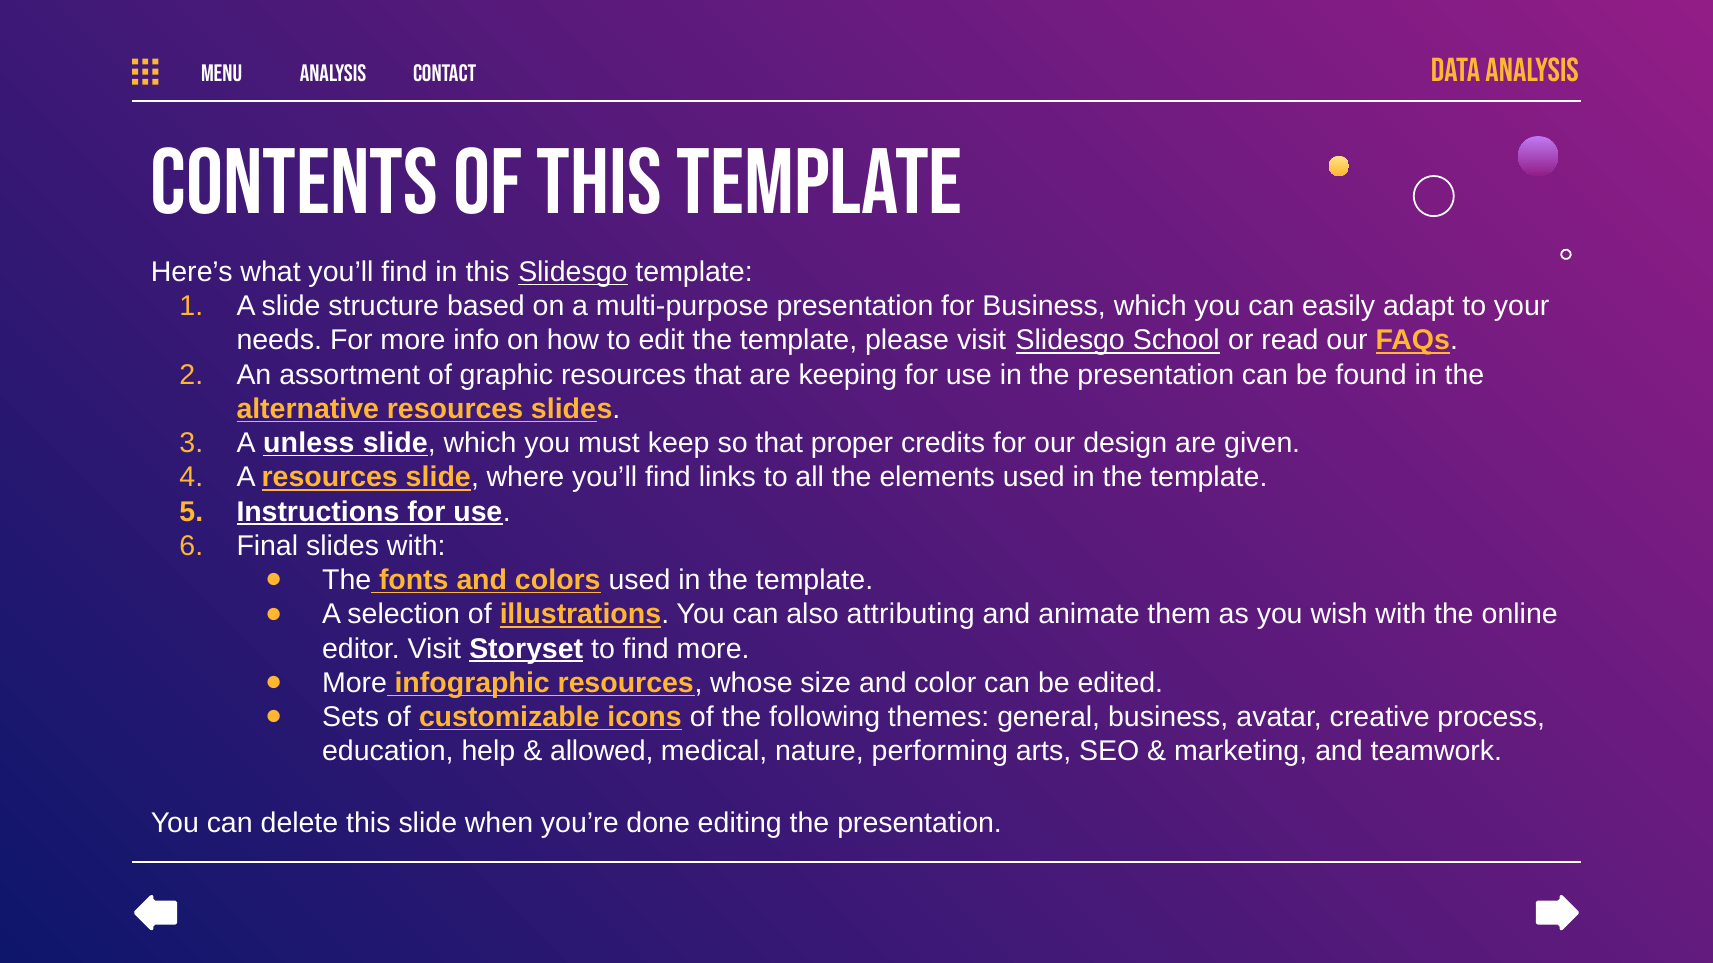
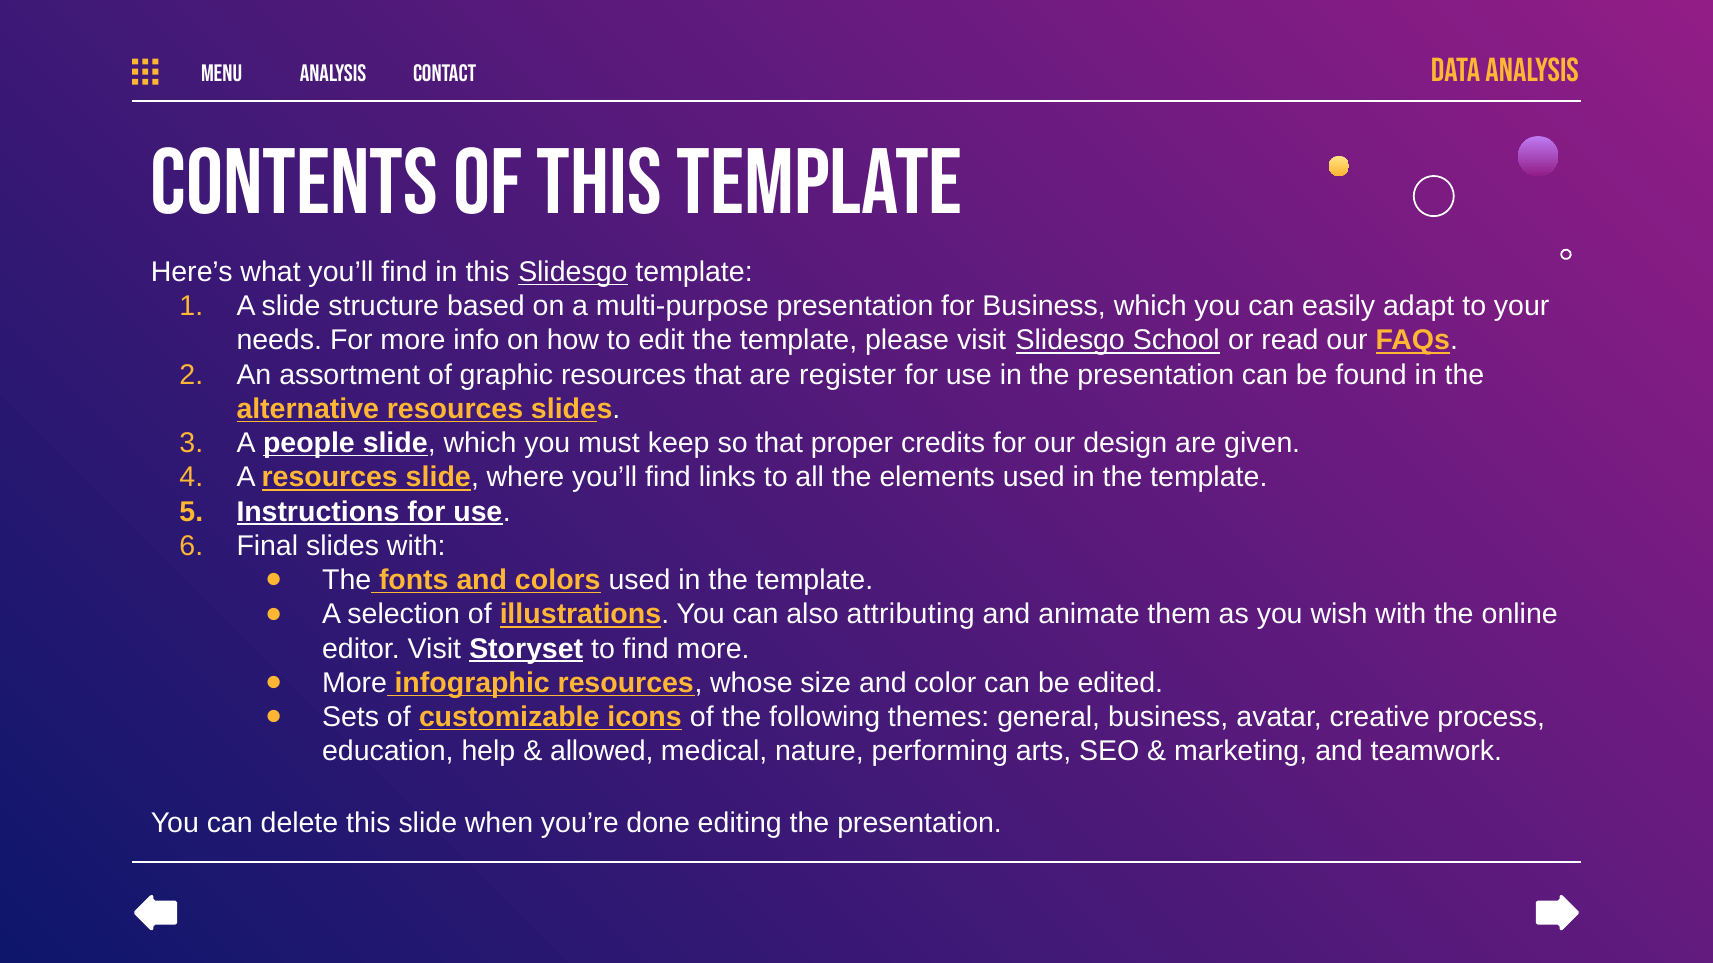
keeping: keeping -> register
unless: unless -> people
